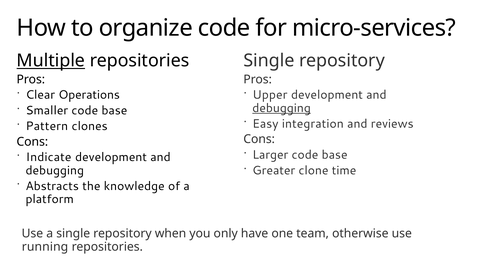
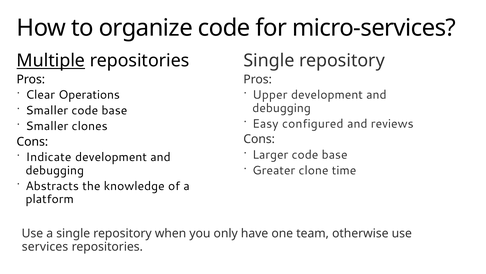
debugging at (282, 108) underline: present -> none
integration: integration -> configured
Pattern at (47, 126): Pattern -> Smaller
running: running -> services
